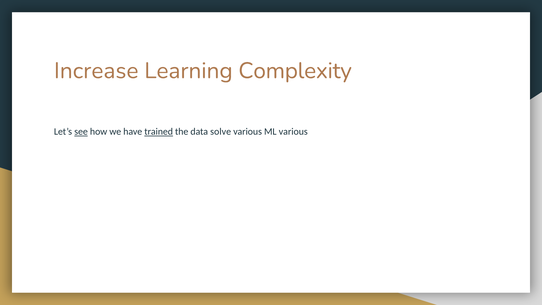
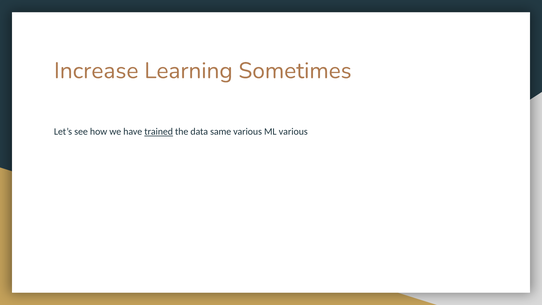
Complexity: Complexity -> Sometimes
see underline: present -> none
solve: solve -> same
